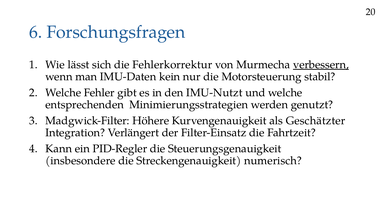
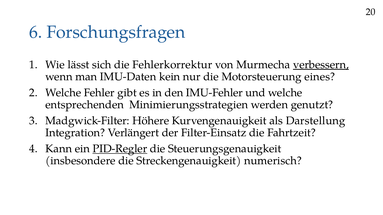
stabil: stabil -> eines
IMU-Nutzt: IMU-Nutzt -> IMU-Fehler
Geschätzter: Geschätzter -> Darstellung
PID-Regler underline: none -> present
